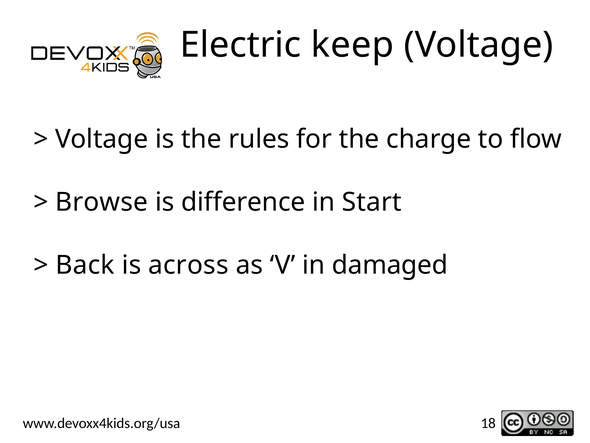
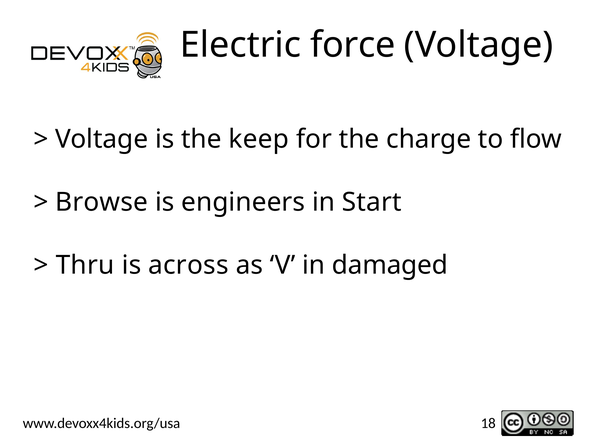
keep: keep -> force
rules: rules -> keep
difference: difference -> engineers
Back: Back -> Thru
